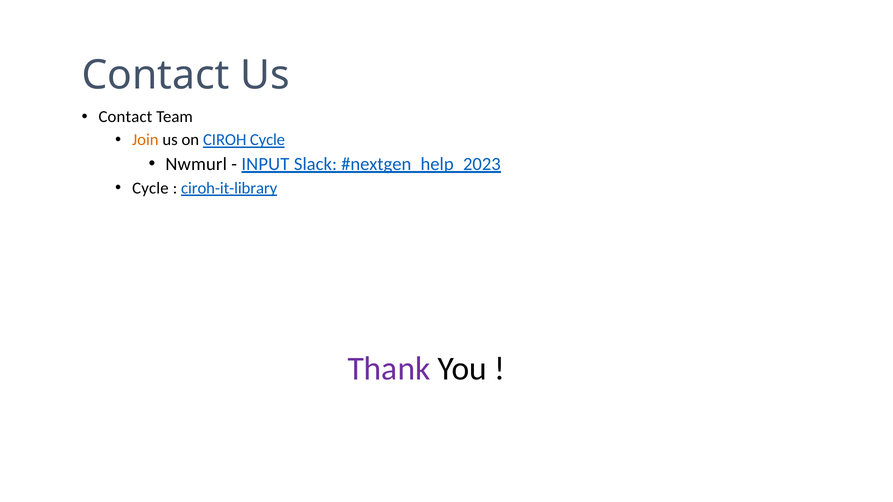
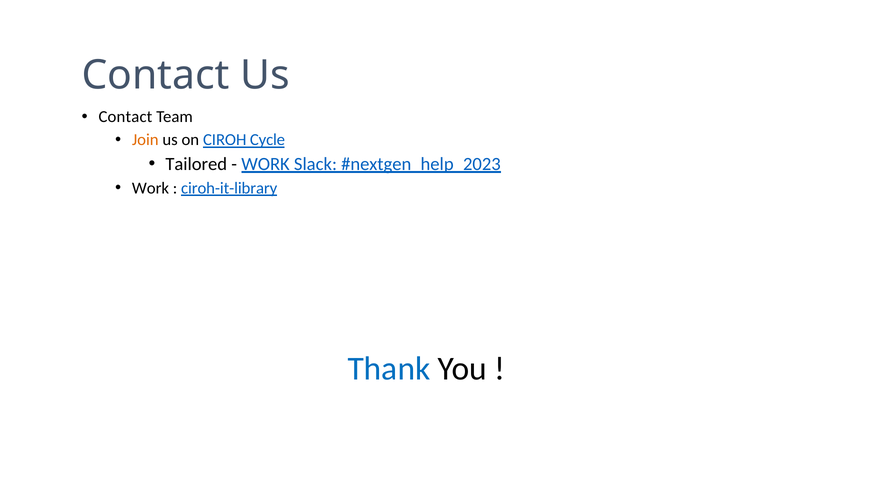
Nwmurl: Nwmurl -> Tailored
INPUT at (265, 164): INPUT -> WORK
Cycle at (150, 188): Cycle -> Work
Thank colour: purple -> blue
